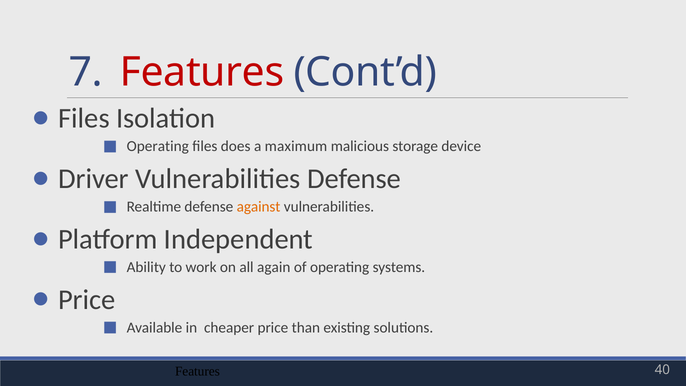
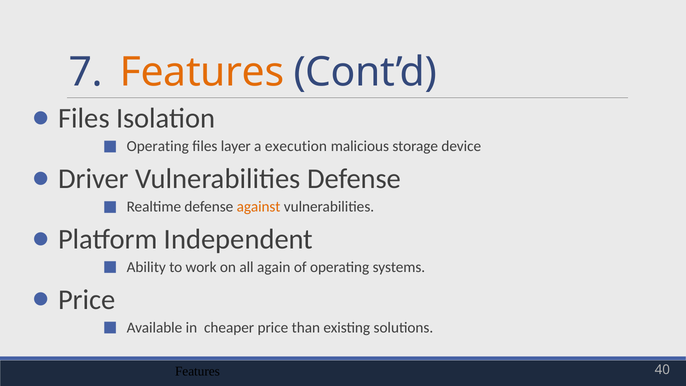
Features at (202, 72) colour: red -> orange
does: does -> layer
maximum: maximum -> execution
